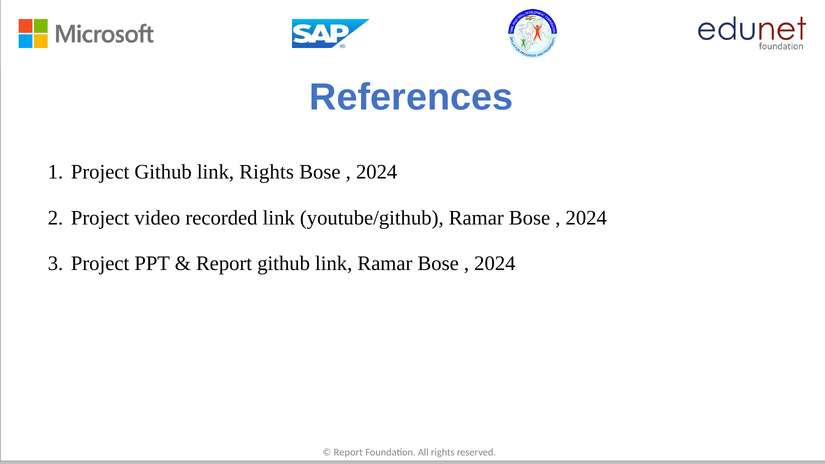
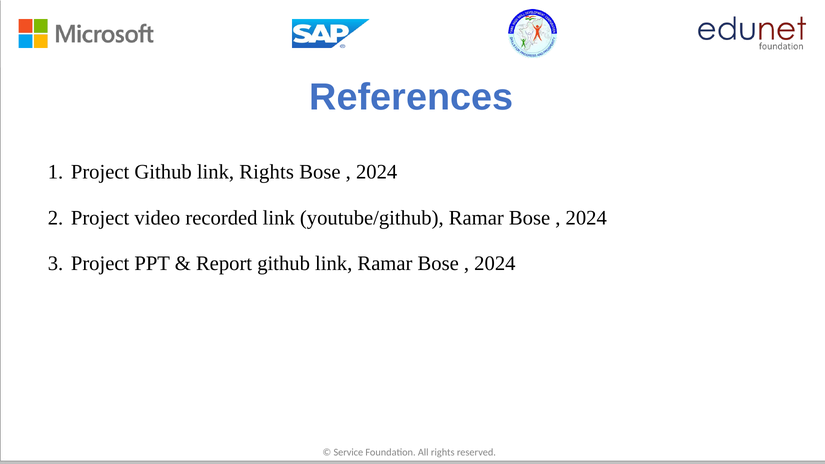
Report at (348, 452): Report -> Service
